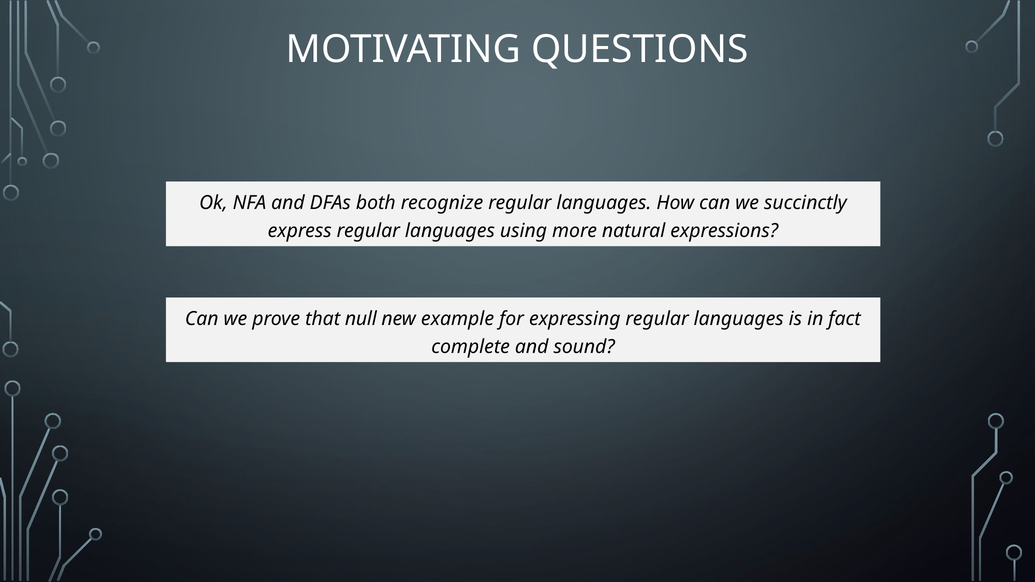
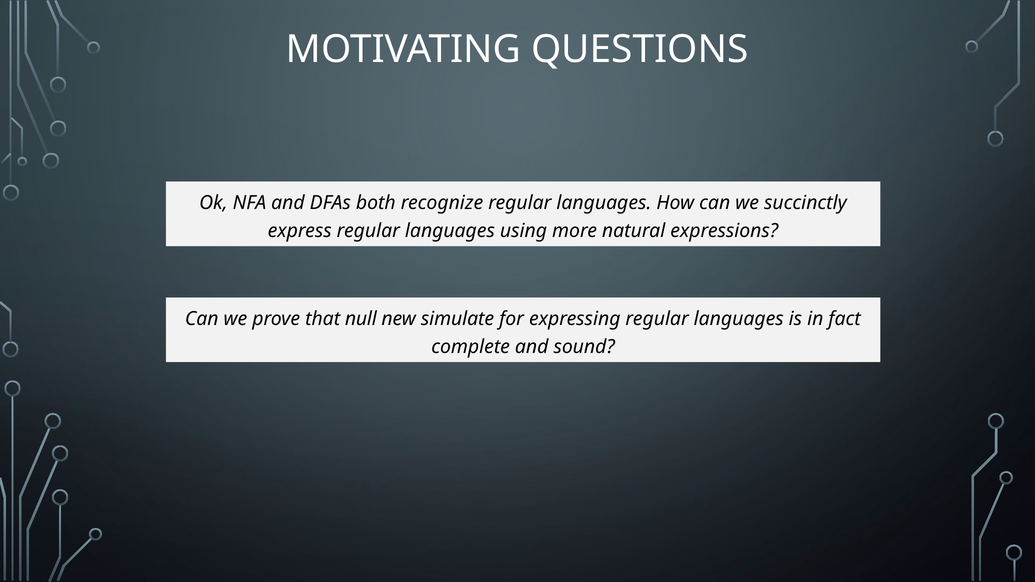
example: example -> simulate
